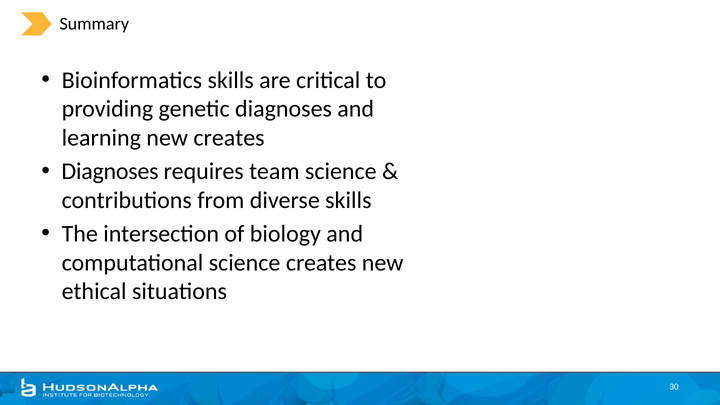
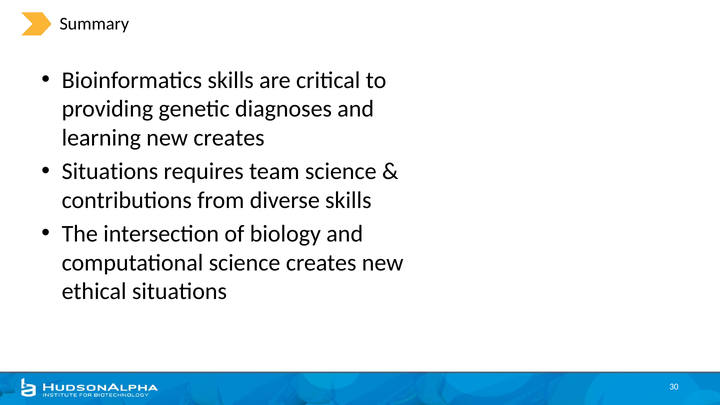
Diagnoses at (110, 171): Diagnoses -> Situations
